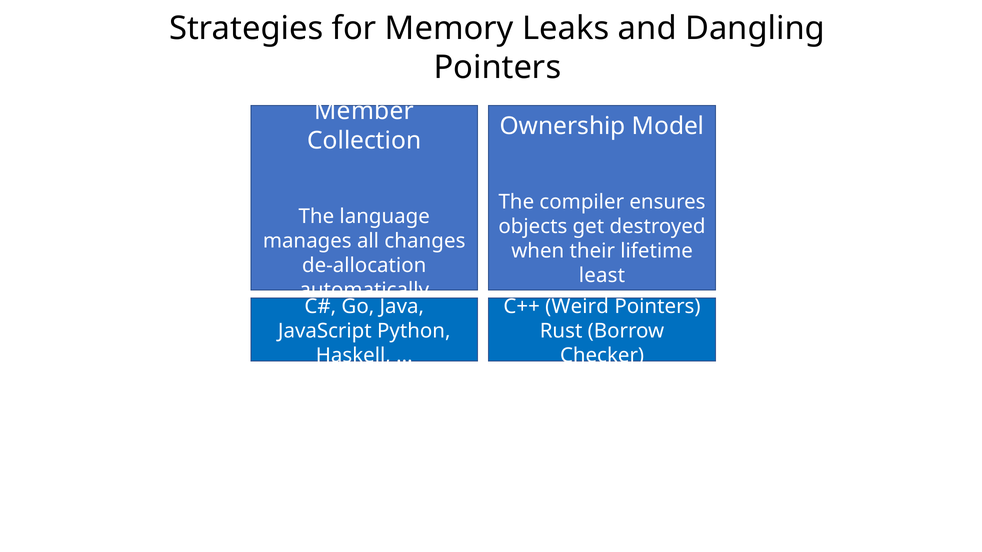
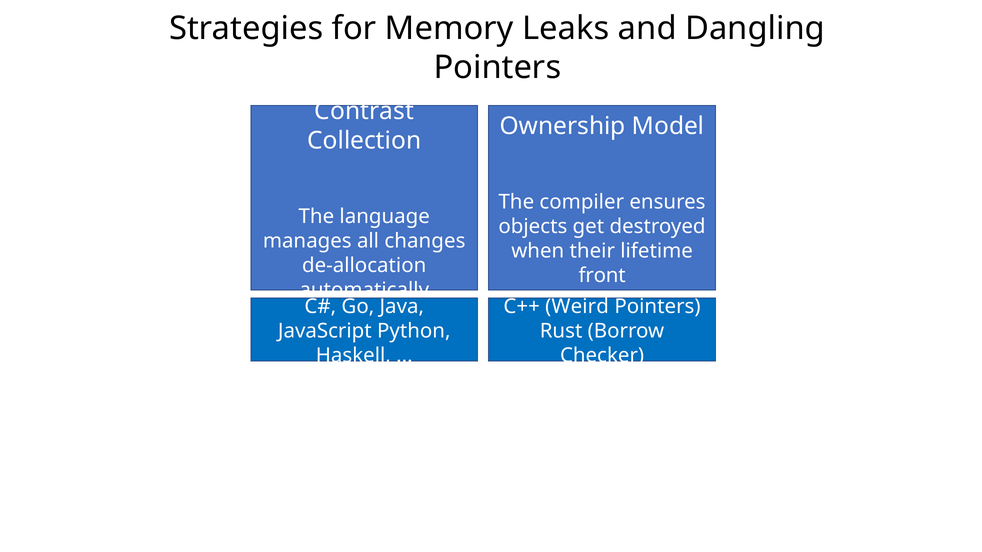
Member: Member -> Contrast
least: least -> front
